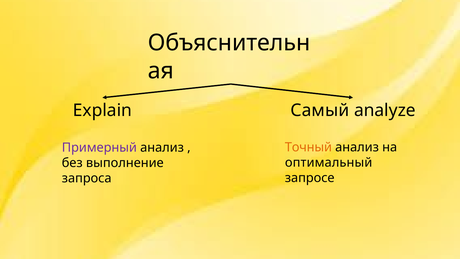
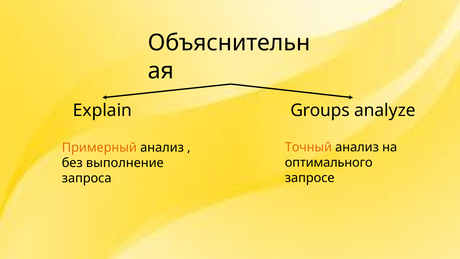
Самый: Самый -> Groups
Примерный colour: purple -> orange
оптимальный: оптимальный -> оптимального
